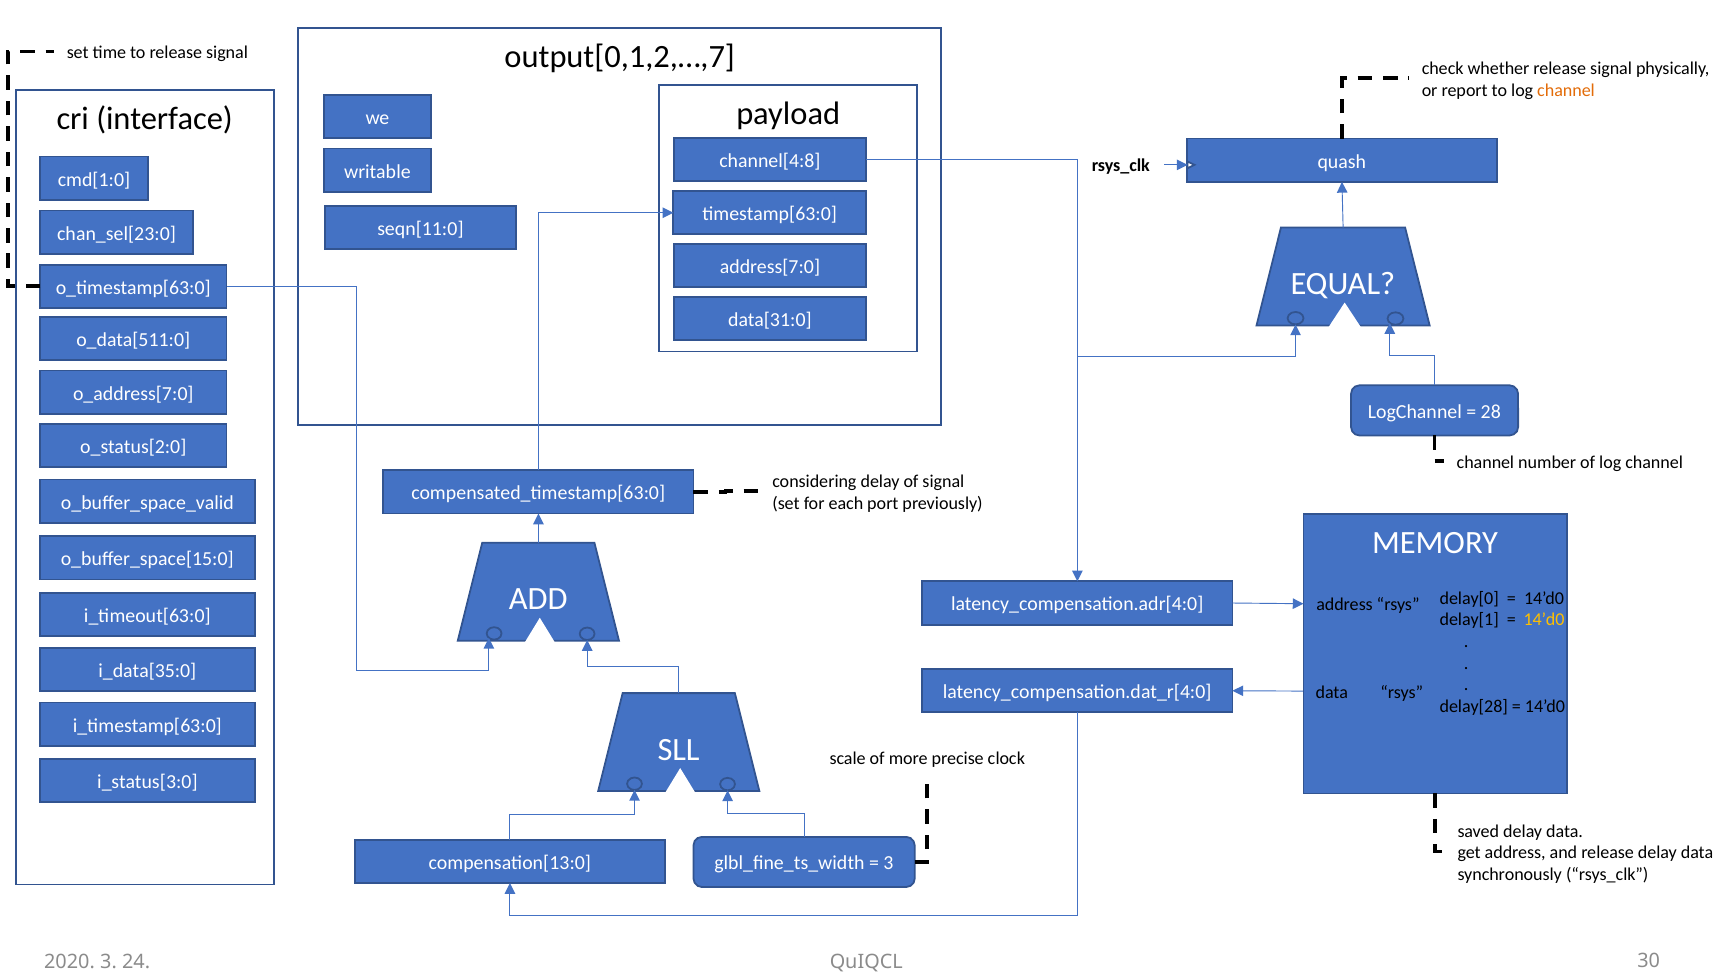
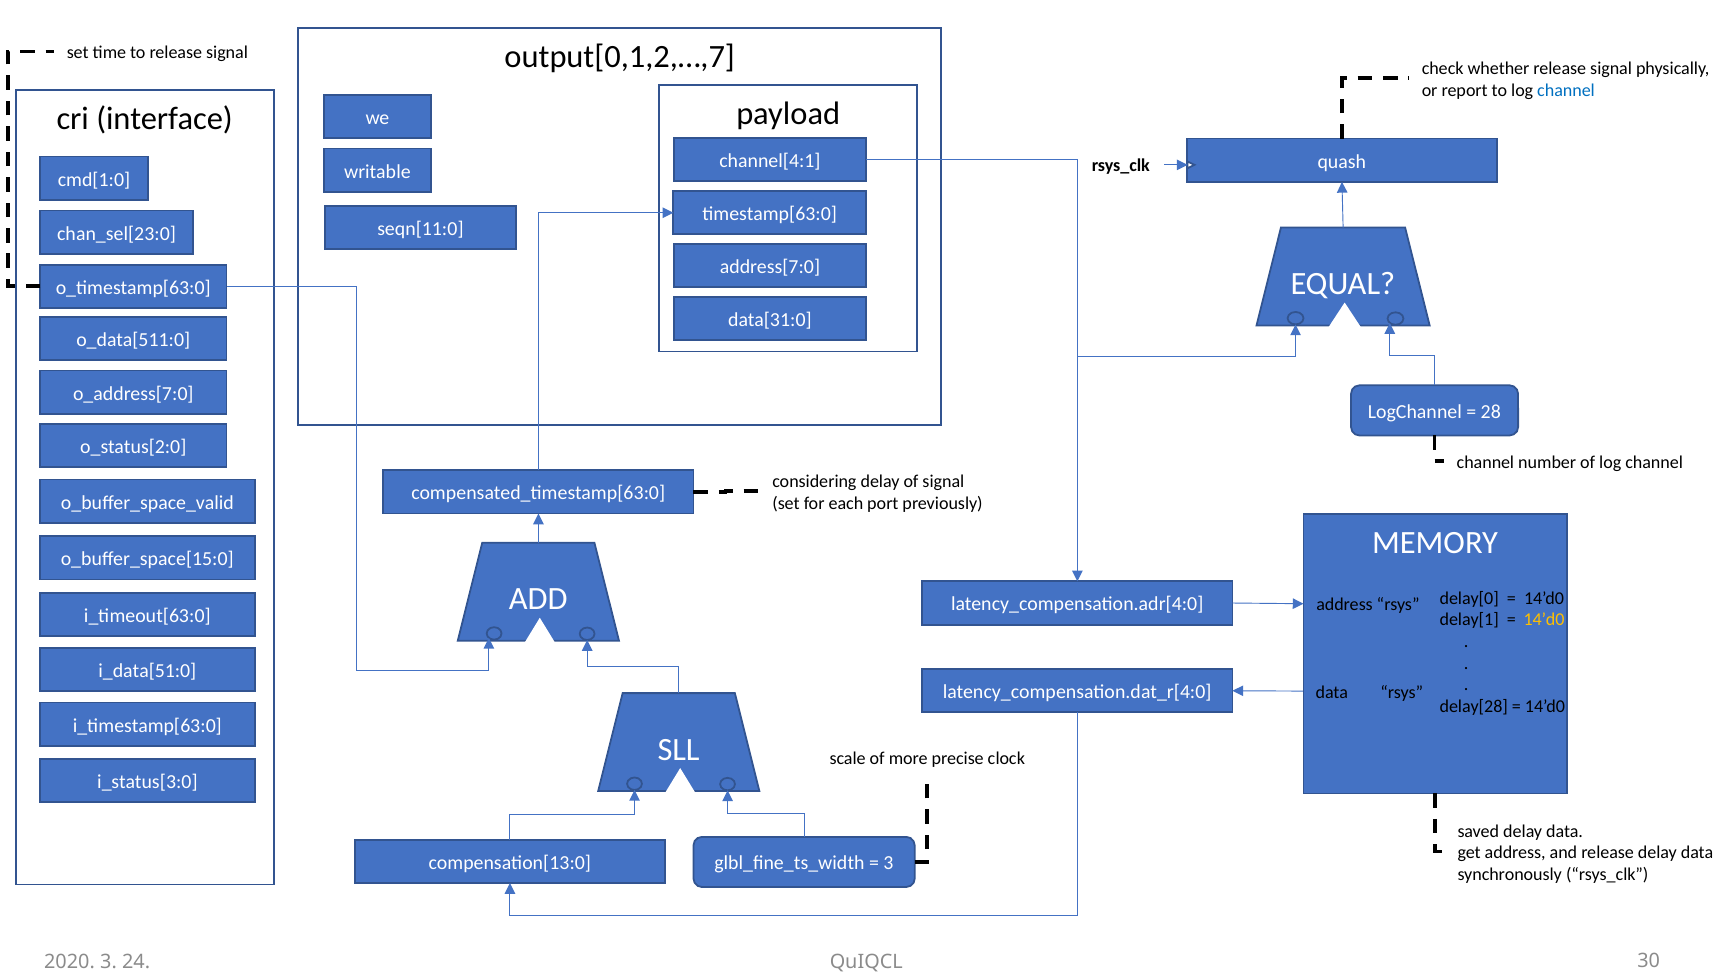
channel at (1566, 90) colour: orange -> blue
channel[4:8: channel[4:8 -> channel[4:1
i_data[35:0: i_data[35:0 -> i_data[51:0
